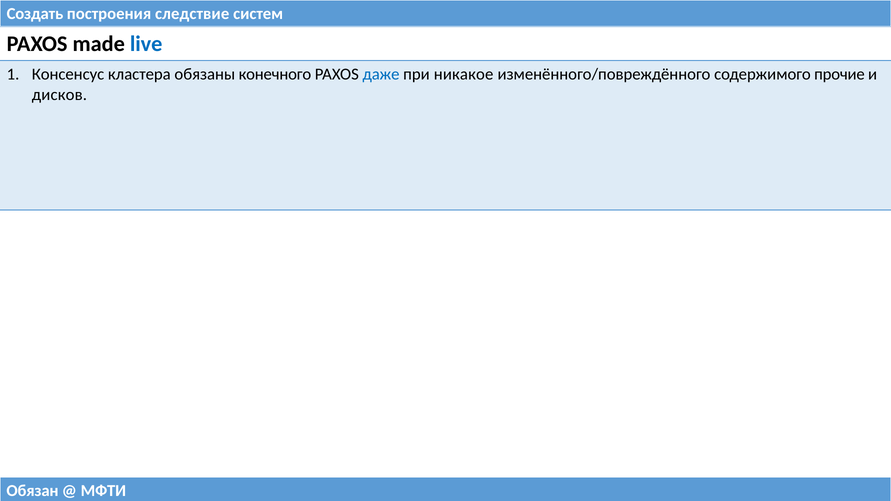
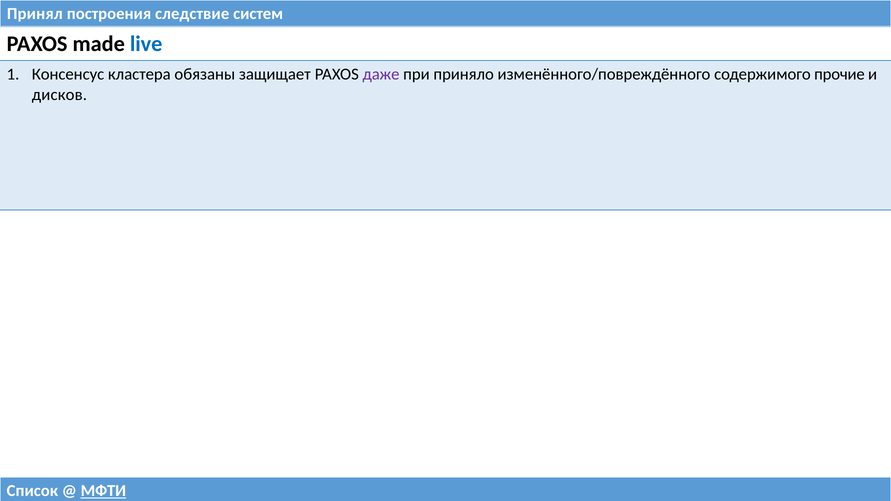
Создать: Создать -> Принял
конечного: конечного -> защищает
даже colour: blue -> purple
никакое: никакое -> приняло
Обязан: Обязан -> Список
МФТИ underline: none -> present
